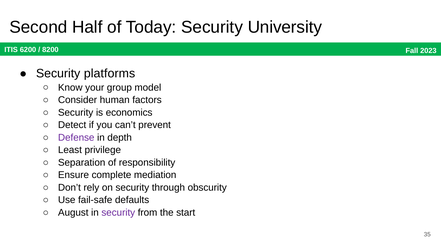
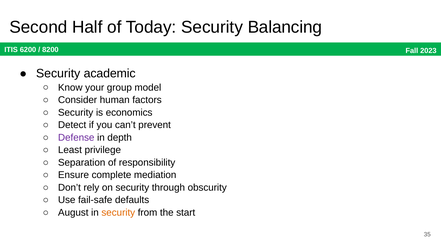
University: University -> Balancing
platforms: platforms -> academic
security at (118, 213) colour: purple -> orange
